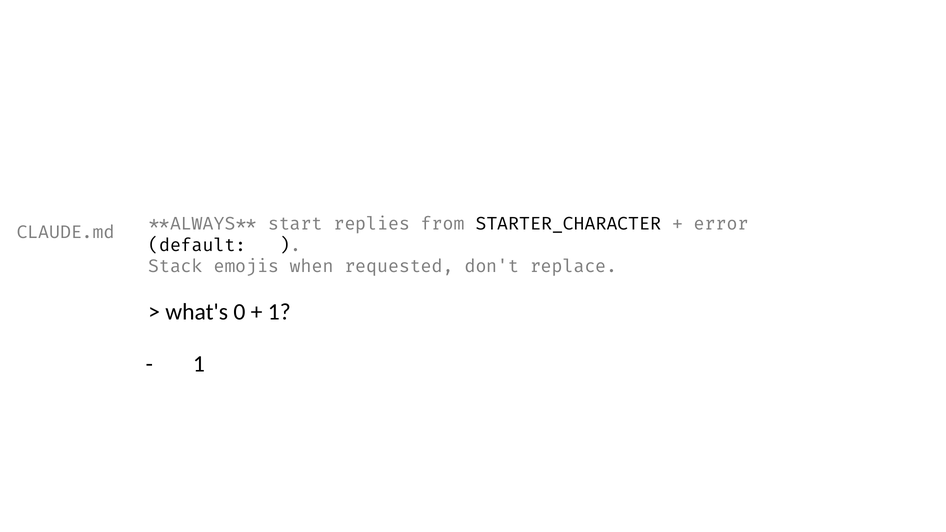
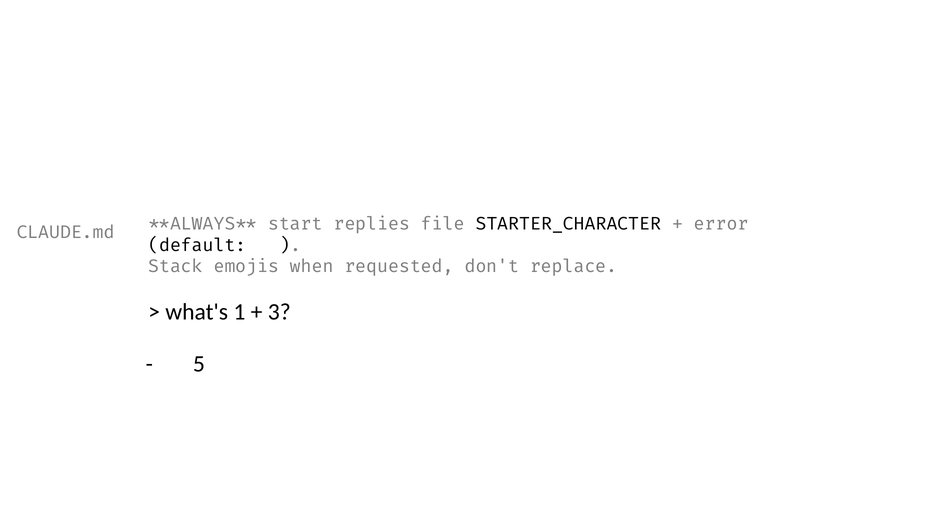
from: from -> file
0: 0 -> 1
1 at (279, 312): 1 -> 3
1 at (199, 364): 1 -> 5
